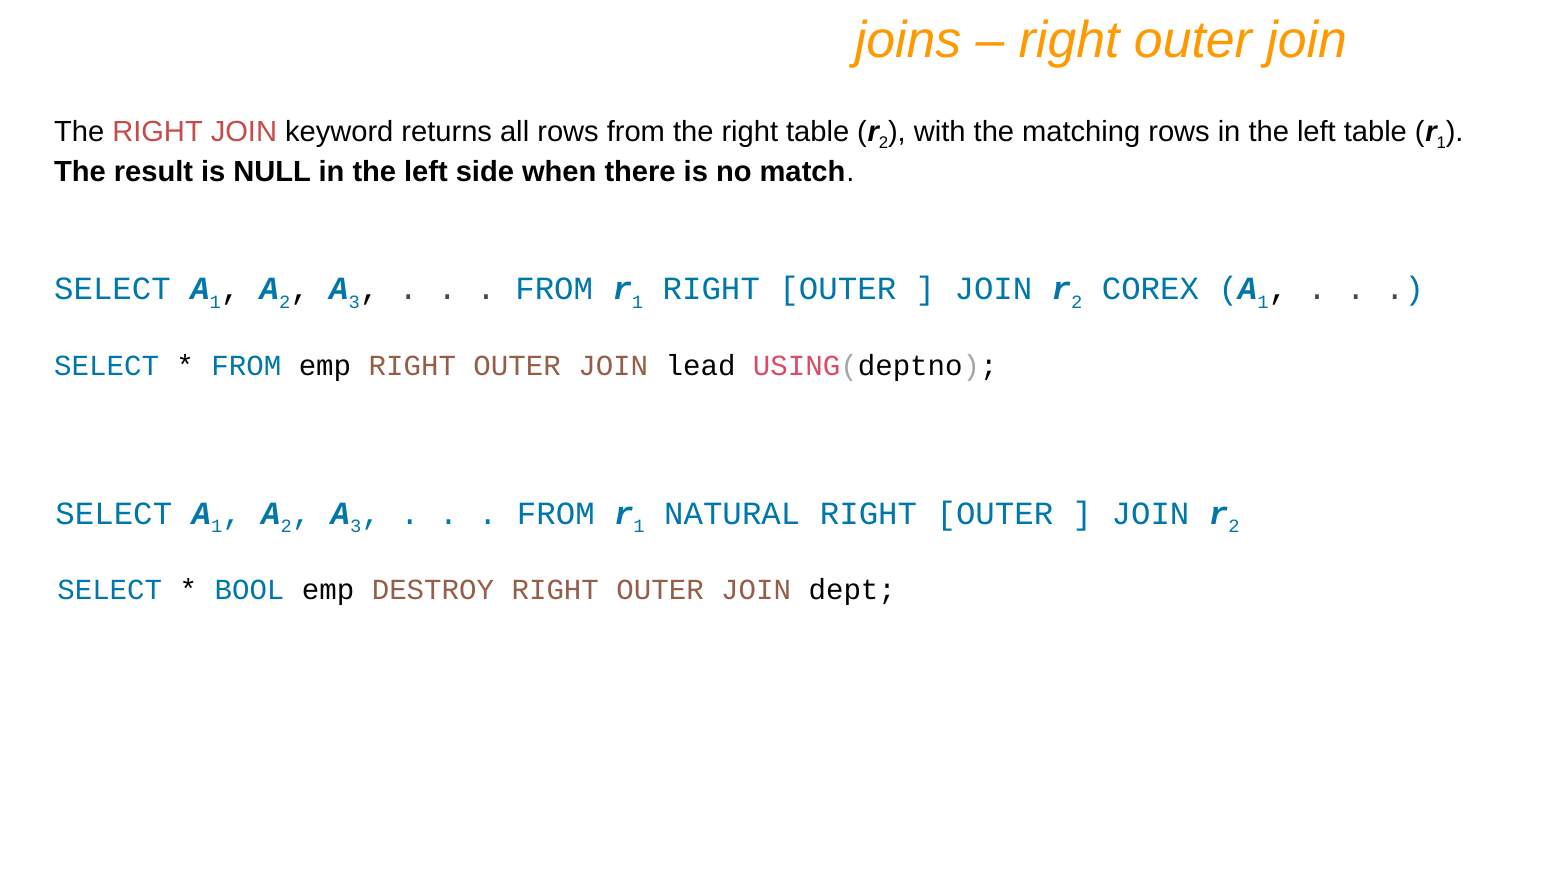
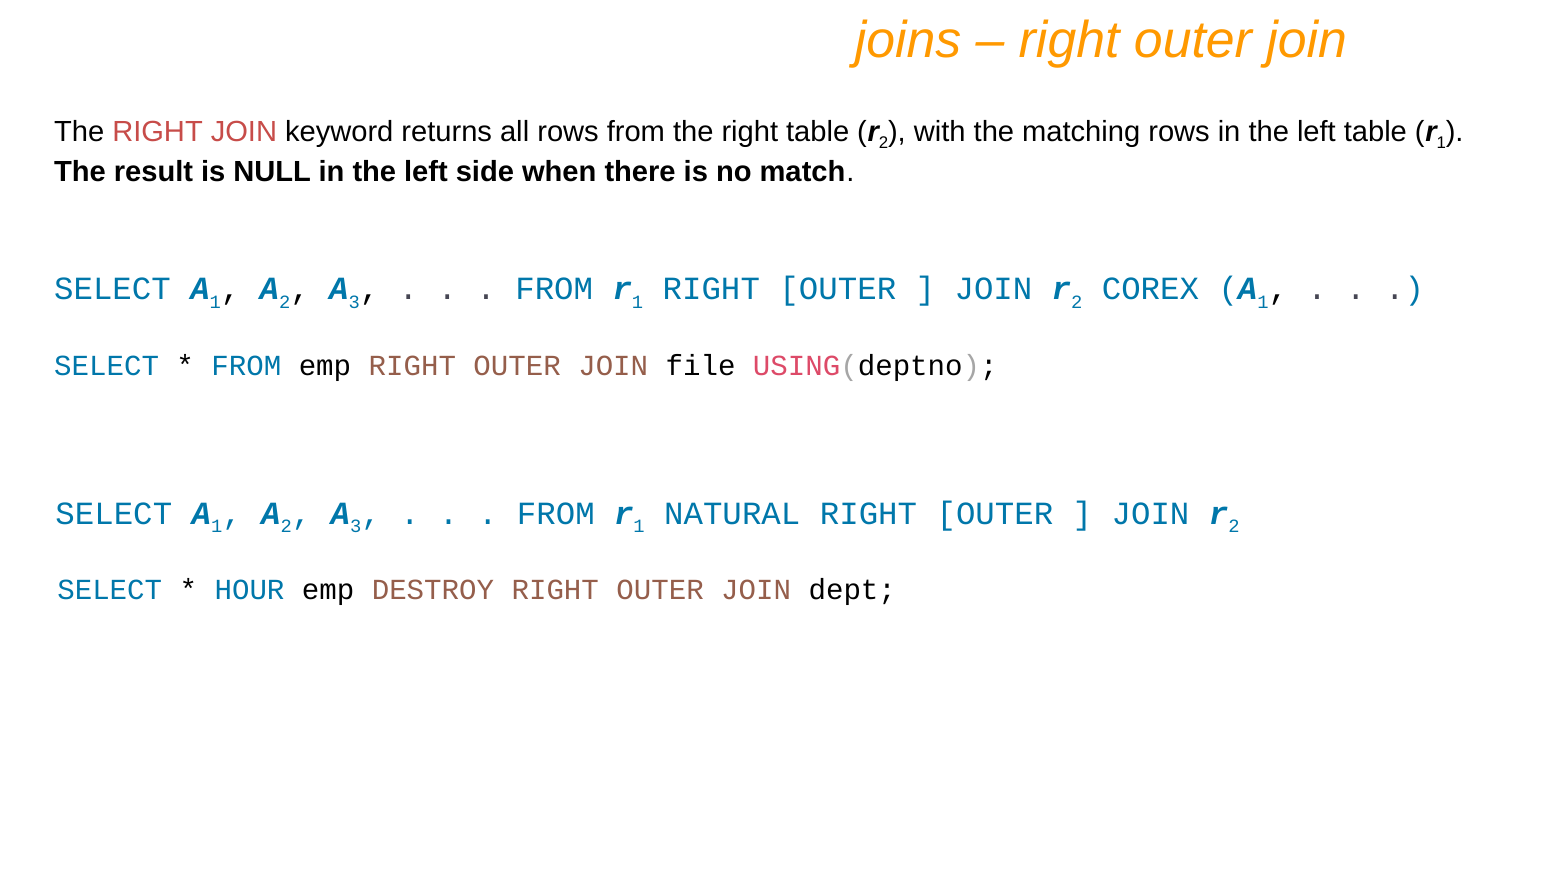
lead: lead -> file
BOOL: BOOL -> HOUR
